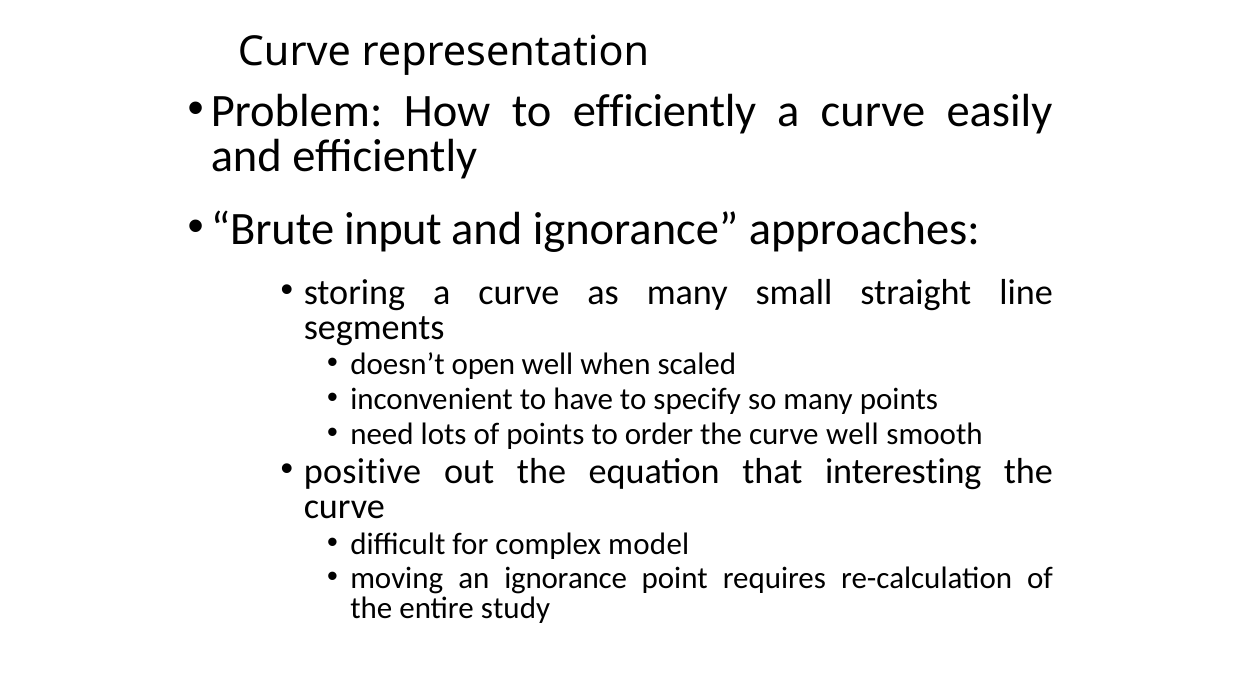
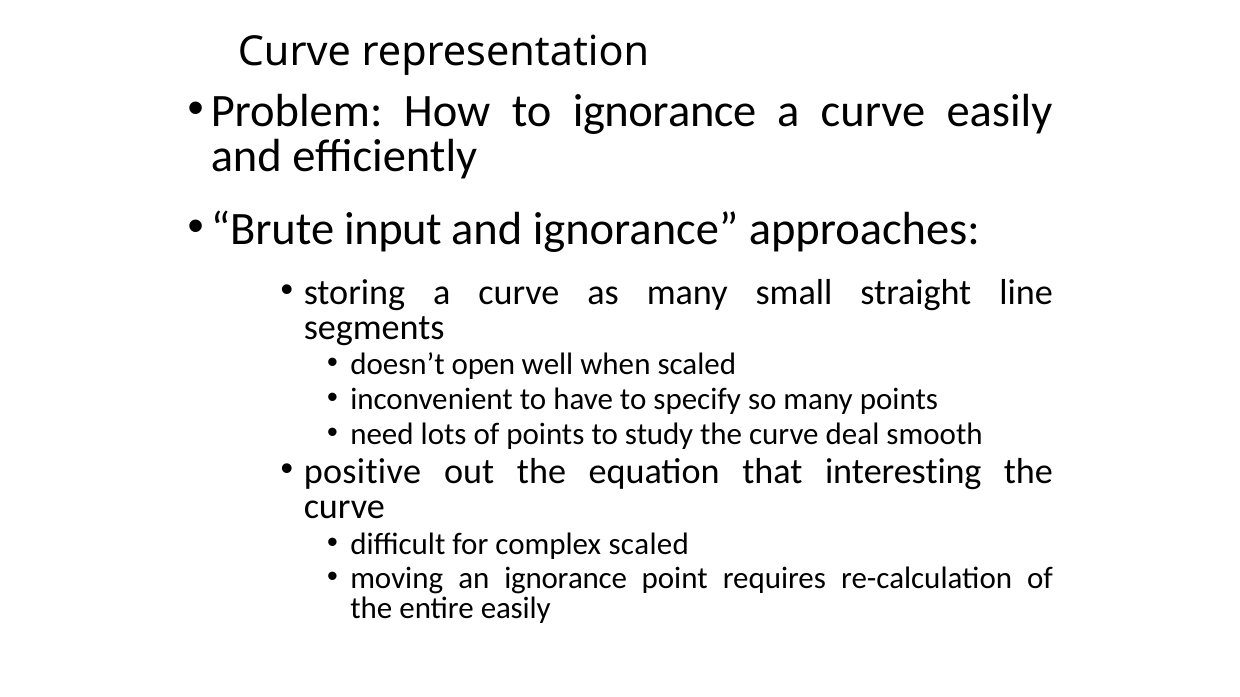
to efficiently: efficiently -> ignorance
order: order -> study
curve well: well -> deal
complex model: model -> scaled
entire study: study -> easily
